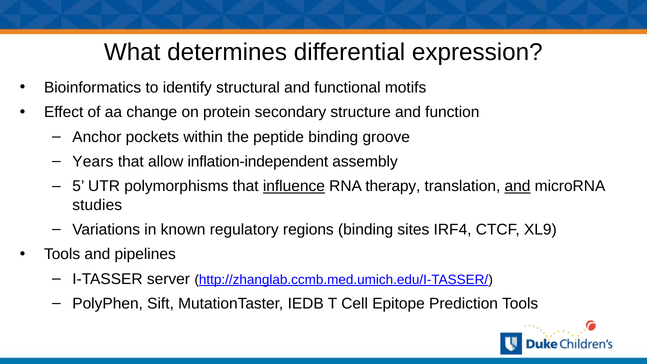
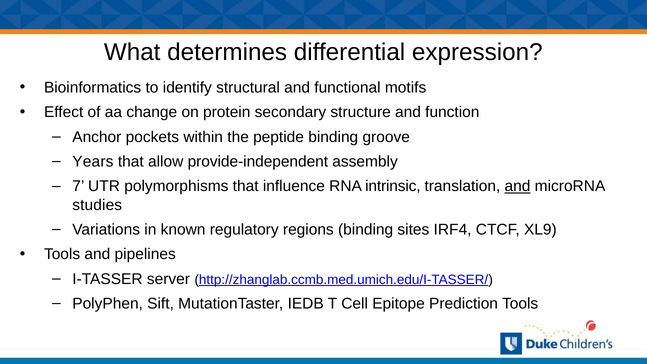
inflation-independent: inflation-independent -> provide-independent
5: 5 -> 7
influence underline: present -> none
therapy: therapy -> intrinsic
